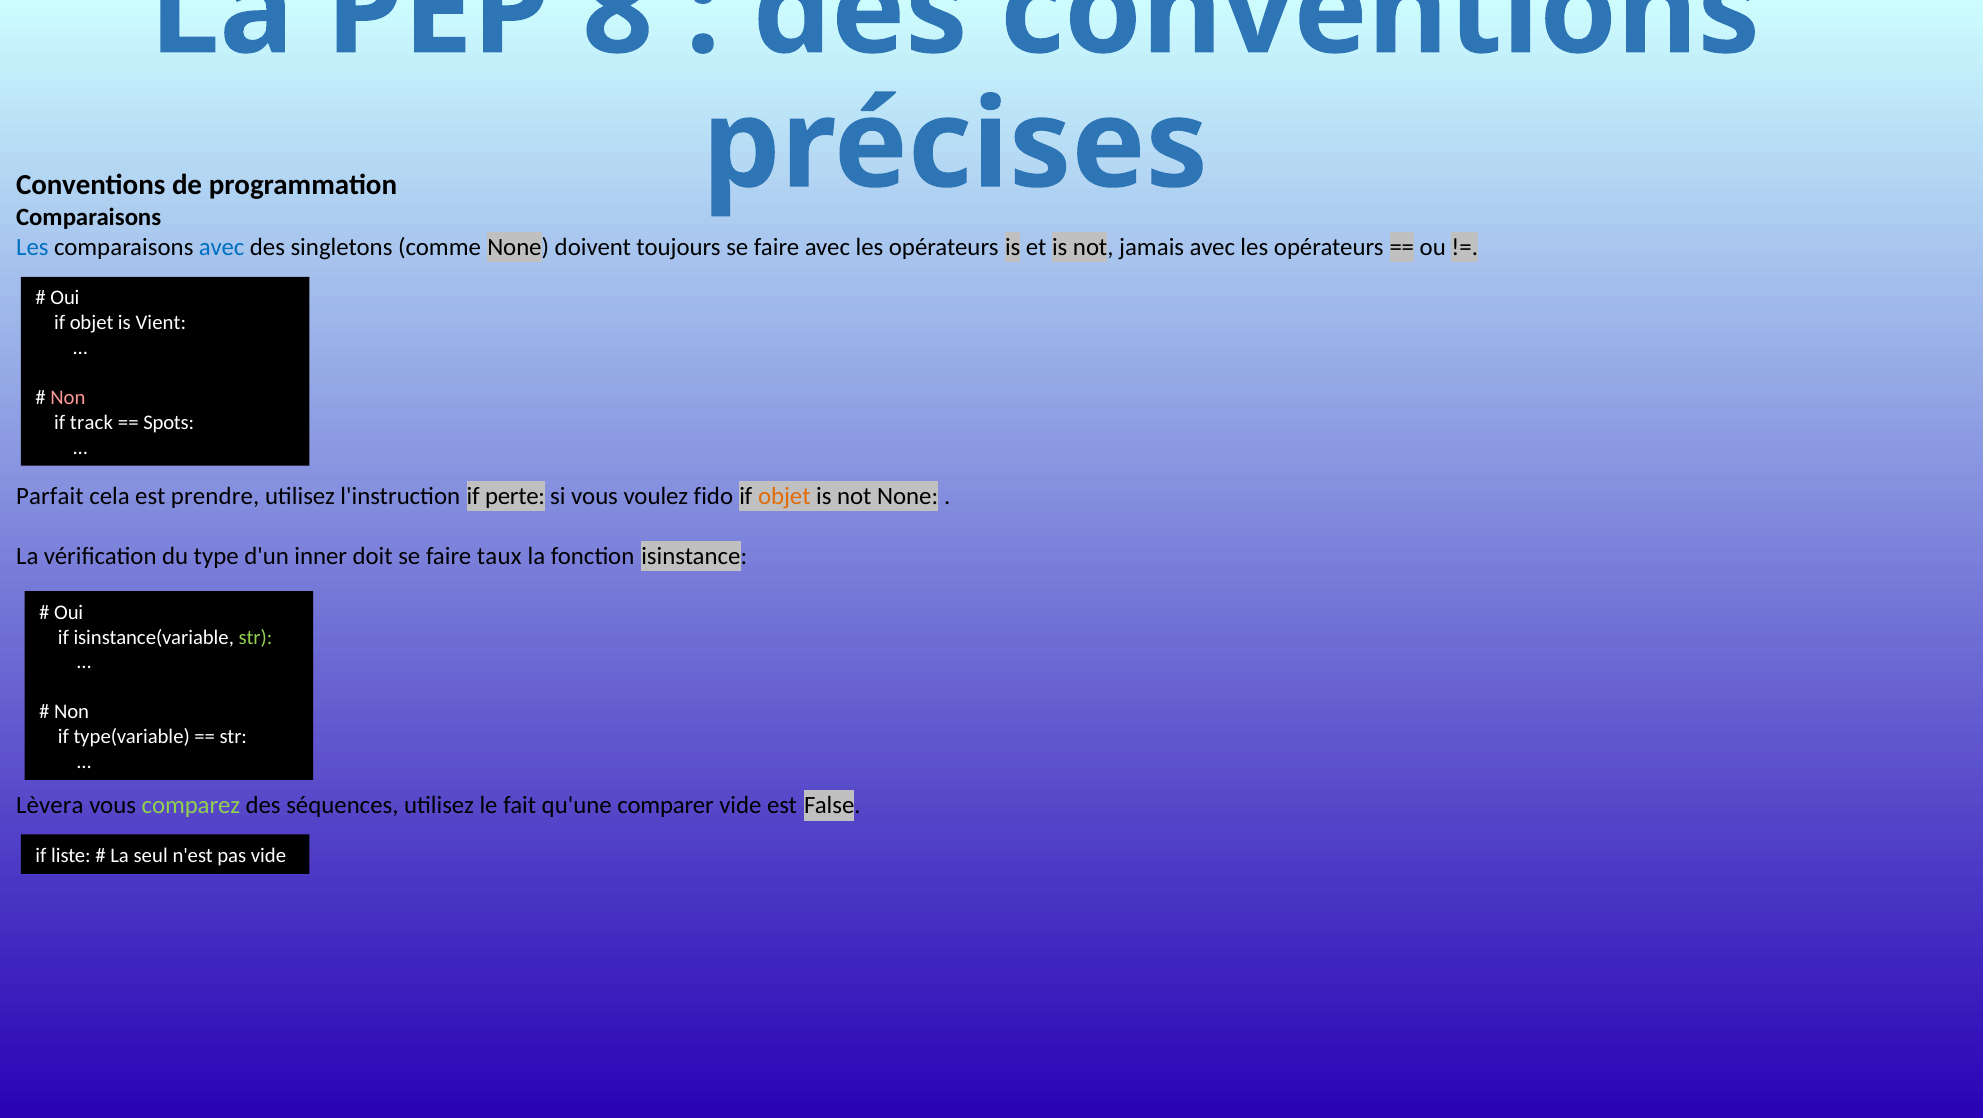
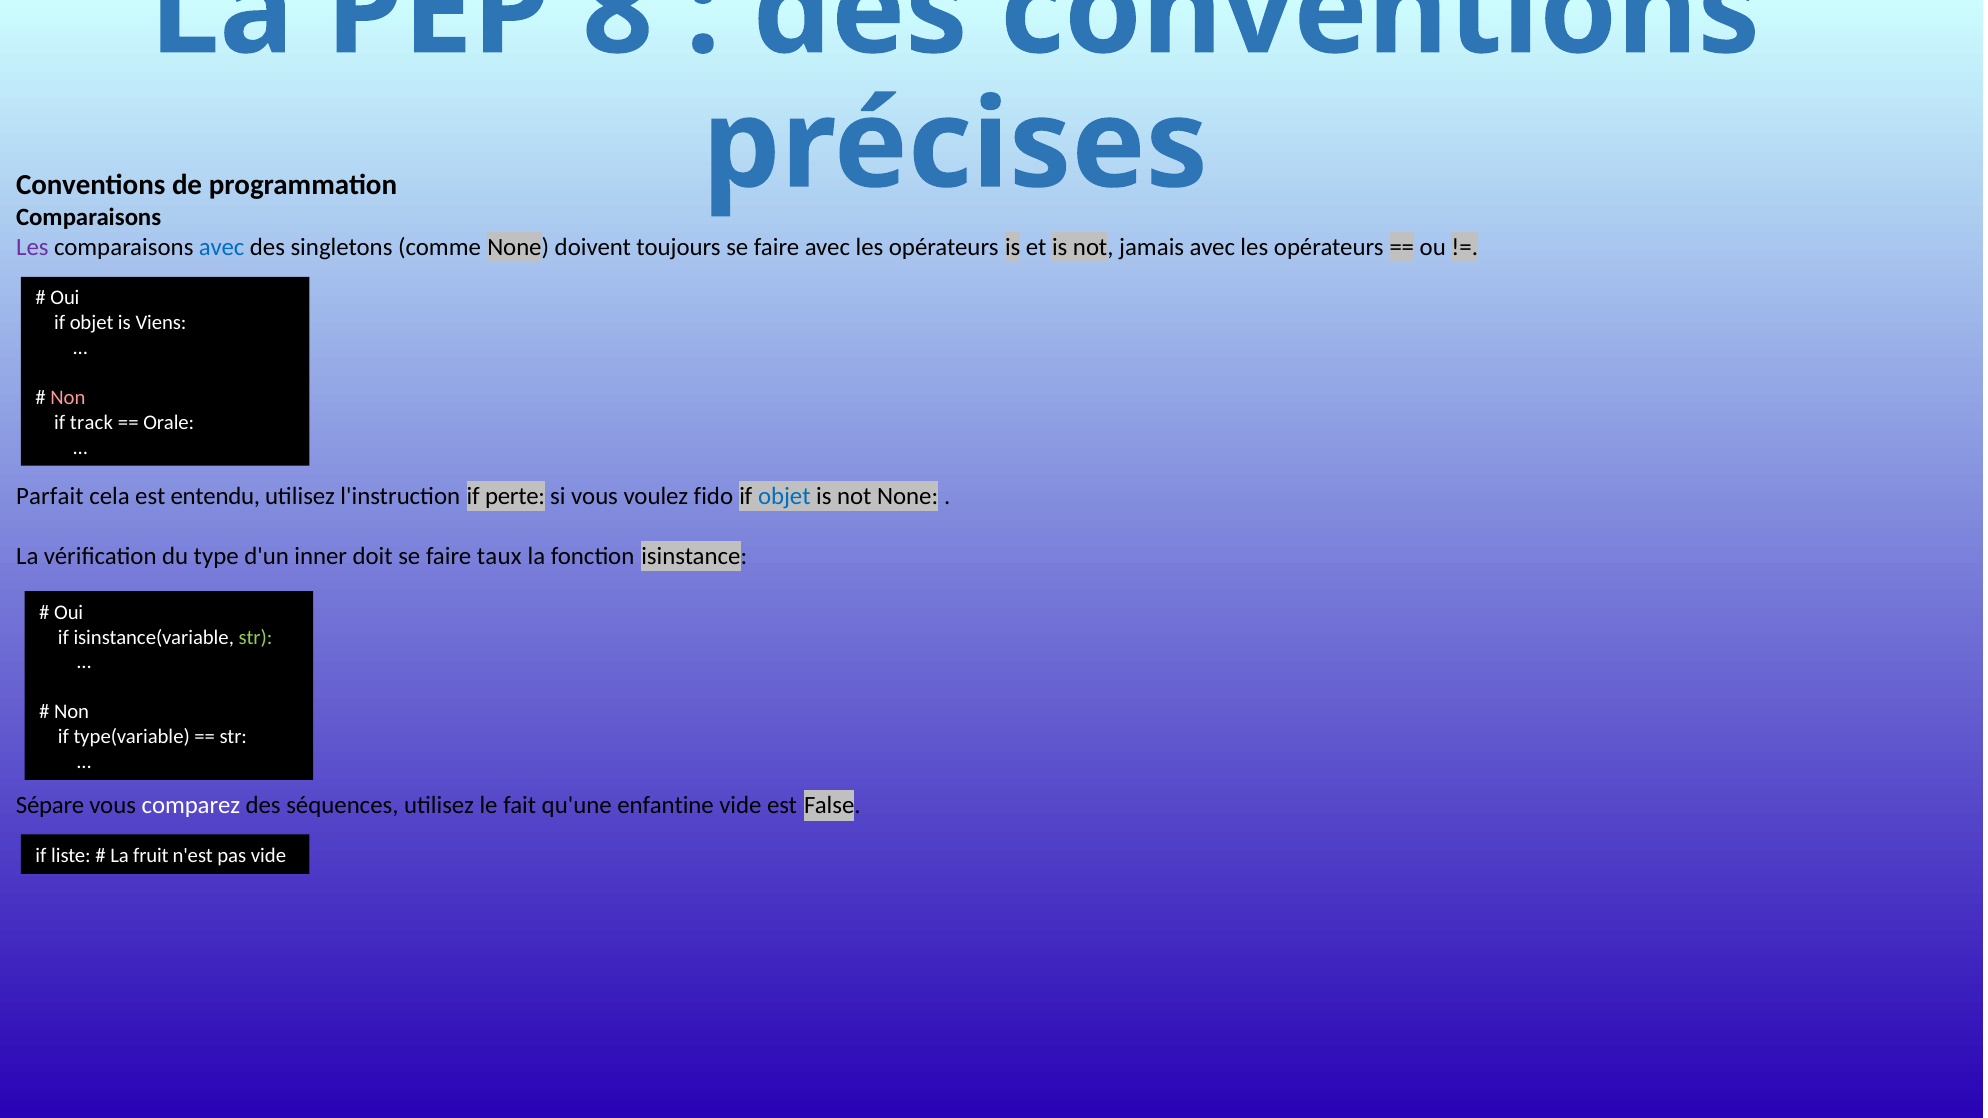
Les at (32, 247) colour: blue -> purple
Vient: Vient -> Viens
Spots: Spots -> Orale
prendre: prendre -> entendu
objet at (784, 497) colour: orange -> blue
Lèvera: Lèvera -> Sépare
comparez colour: light green -> white
comparer: comparer -> enfantine
seul: seul -> fruit
